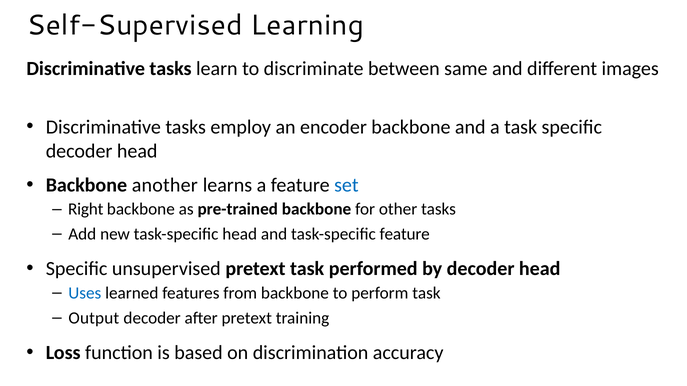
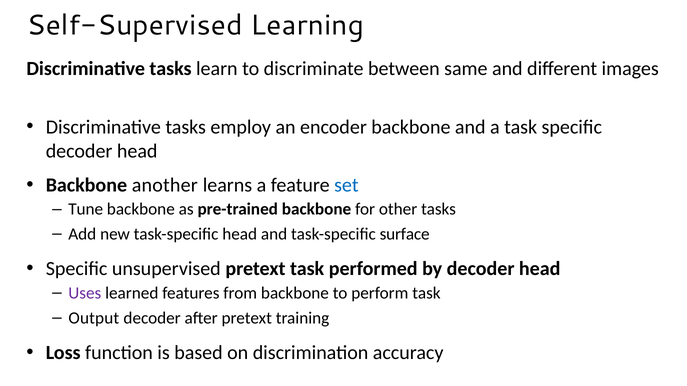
Right: Right -> Tune
task-specific feature: feature -> surface
Uses colour: blue -> purple
